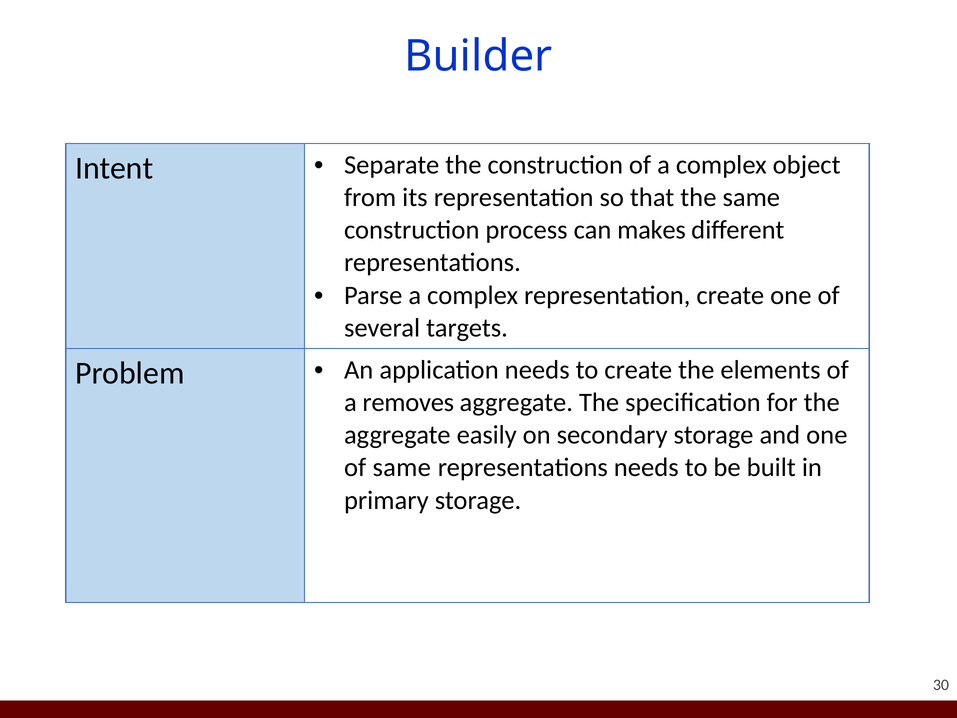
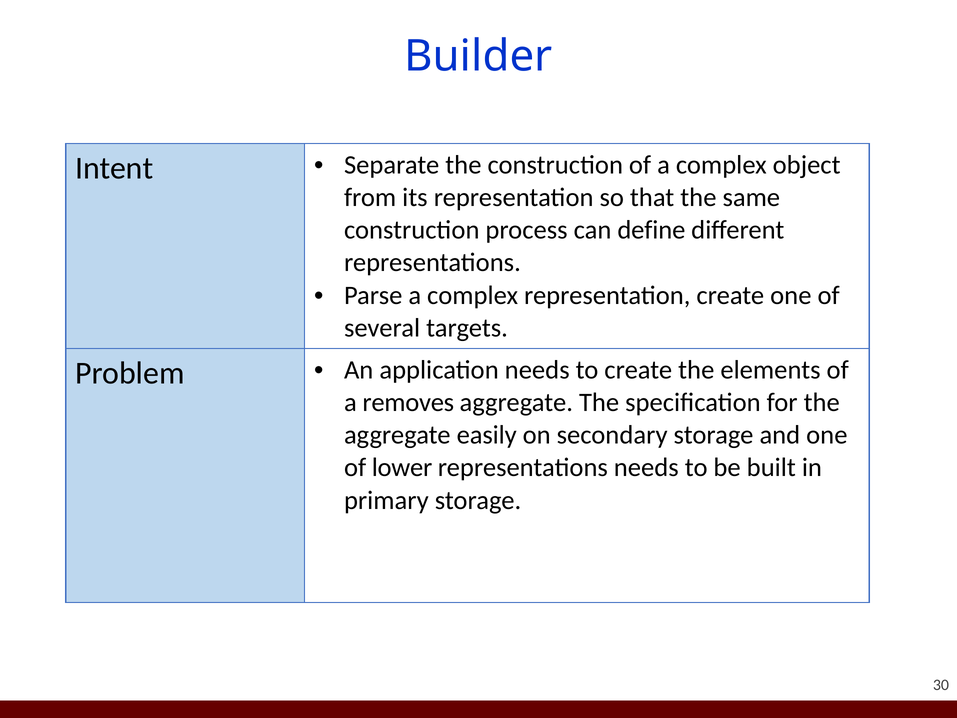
makes: makes -> define
of same: same -> lower
